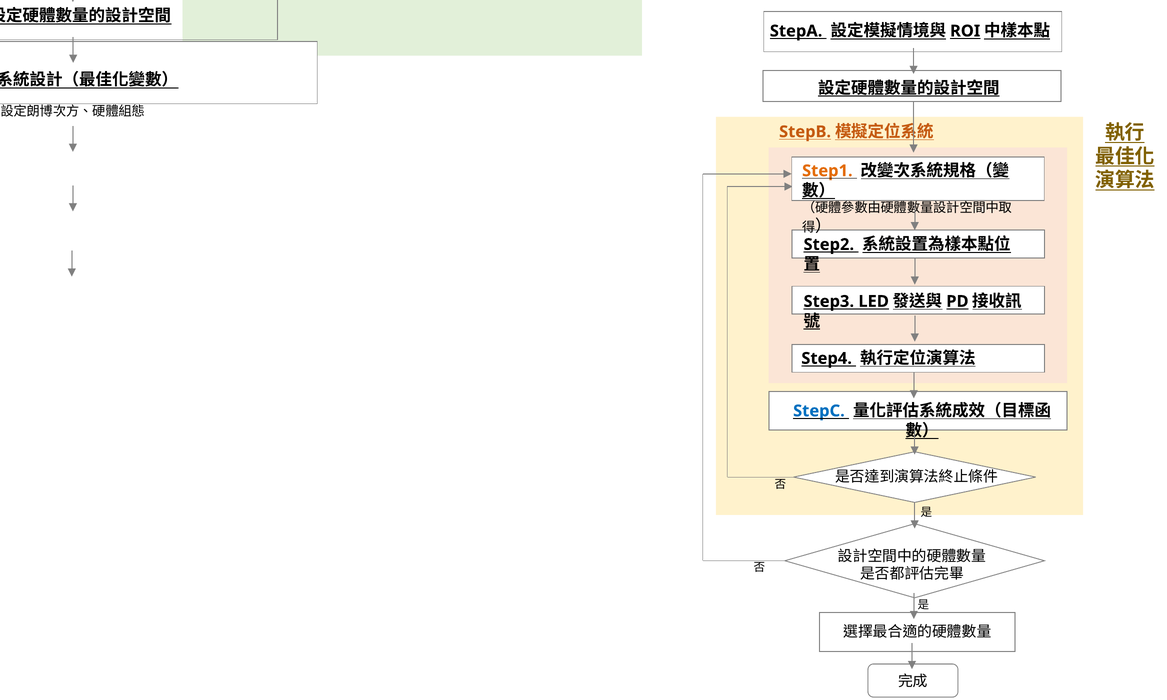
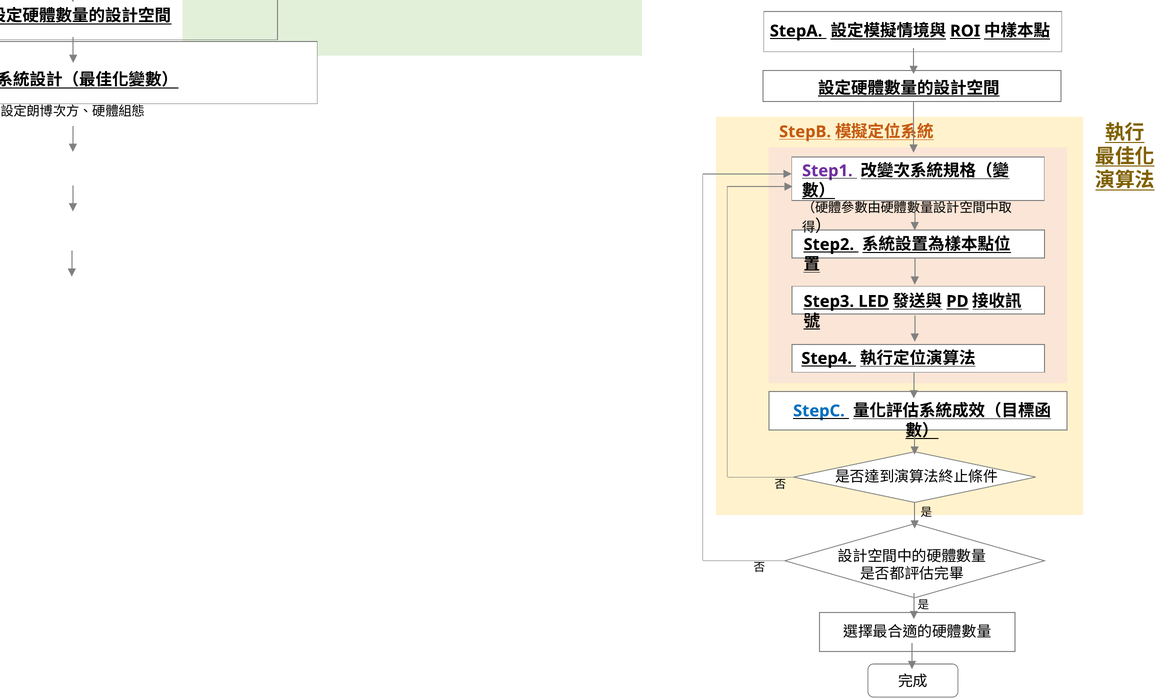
Step1 colour: orange -> purple
